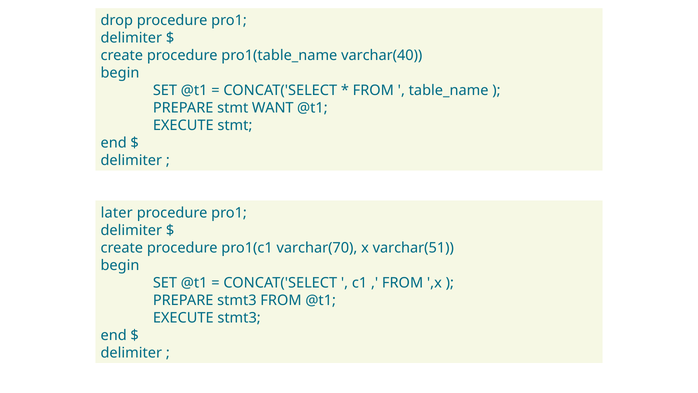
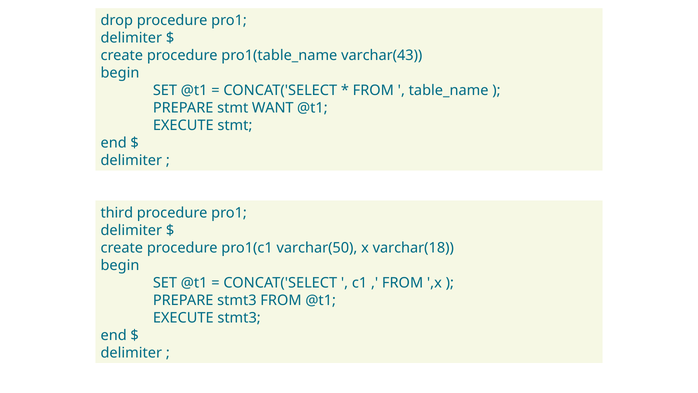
varchar(40: varchar(40 -> varchar(43
later: later -> third
varchar(70: varchar(70 -> varchar(50
varchar(51: varchar(51 -> varchar(18
